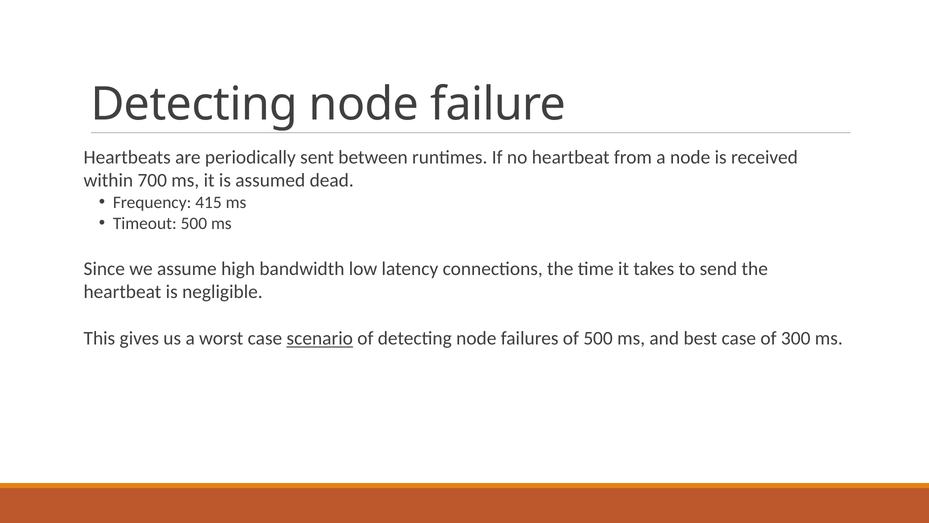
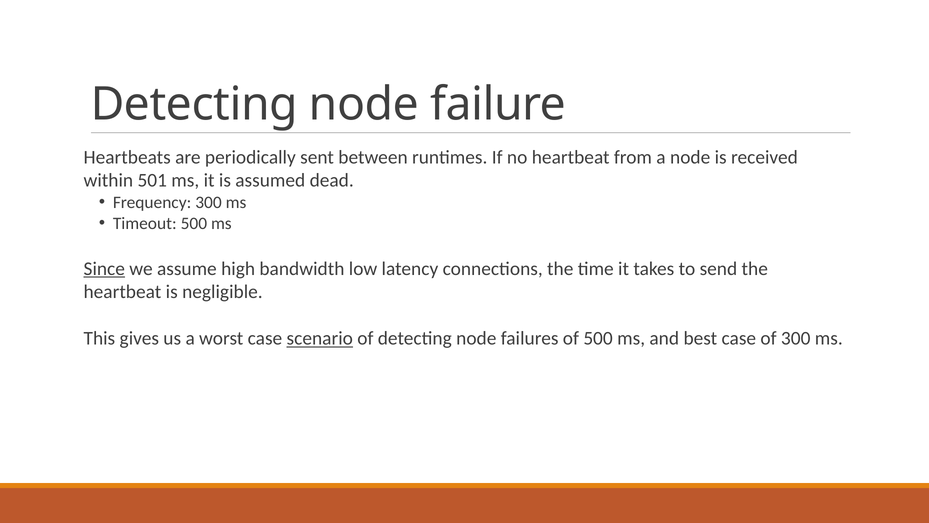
700: 700 -> 501
Frequency 415: 415 -> 300
Since underline: none -> present
